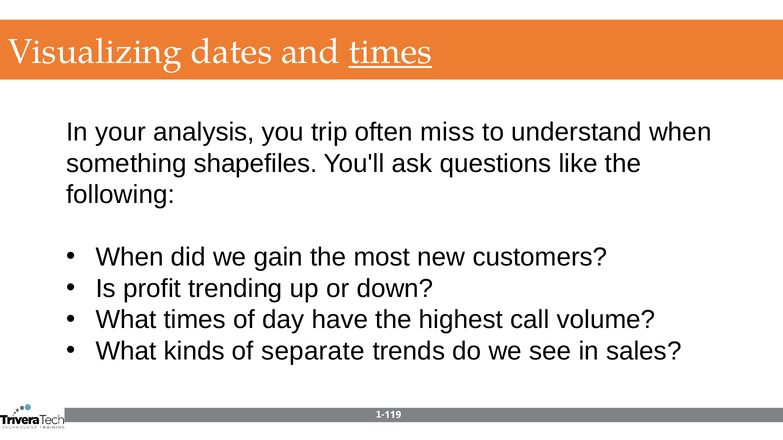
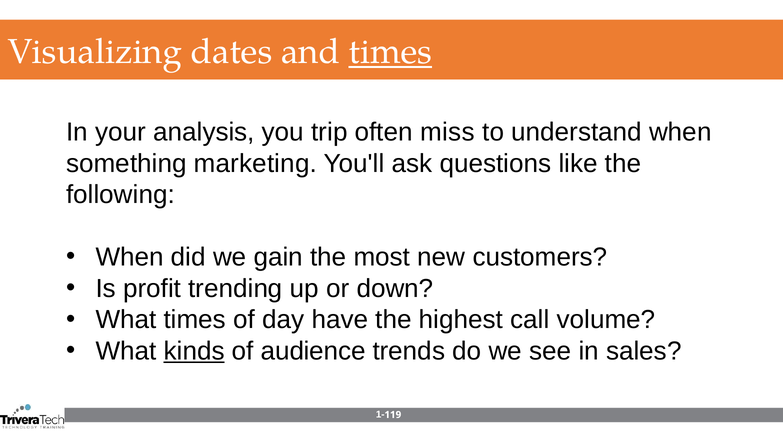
shapefiles: shapefiles -> marketing
kinds underline: none -> present
separate: separate -> audience
